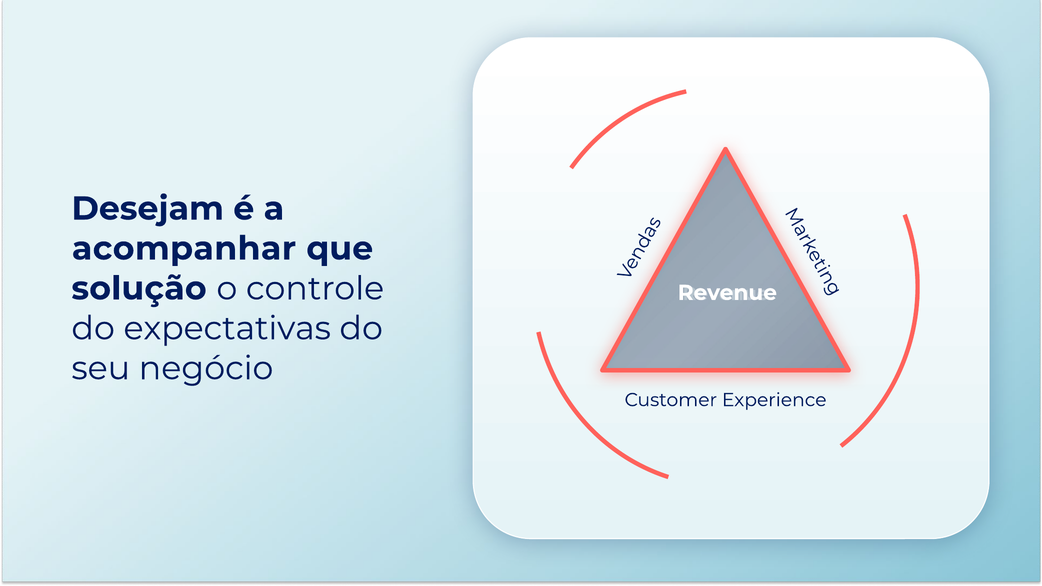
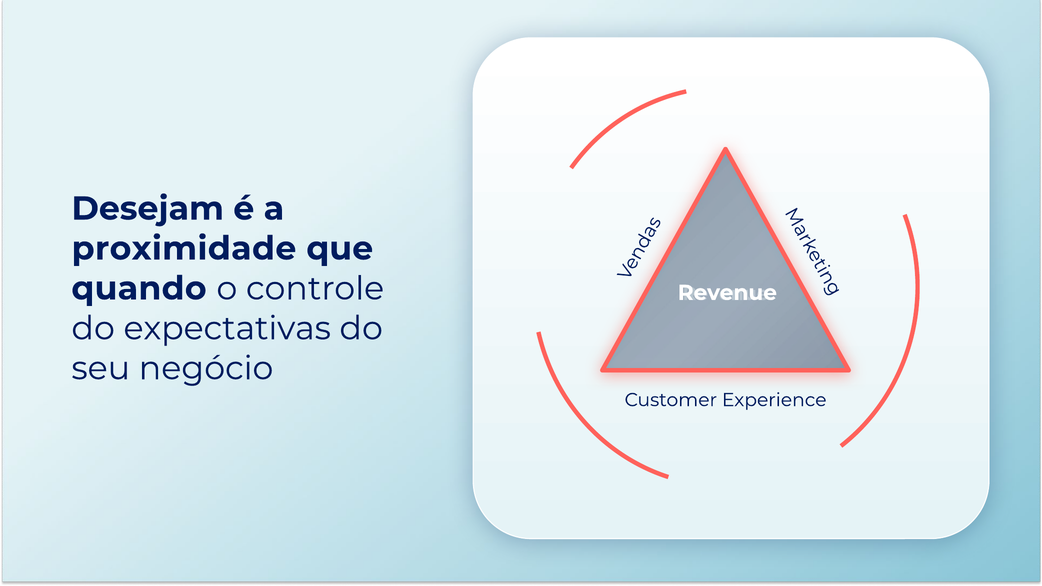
acompanhar: acompanhar -> proximidade
solução: solução -> quando
